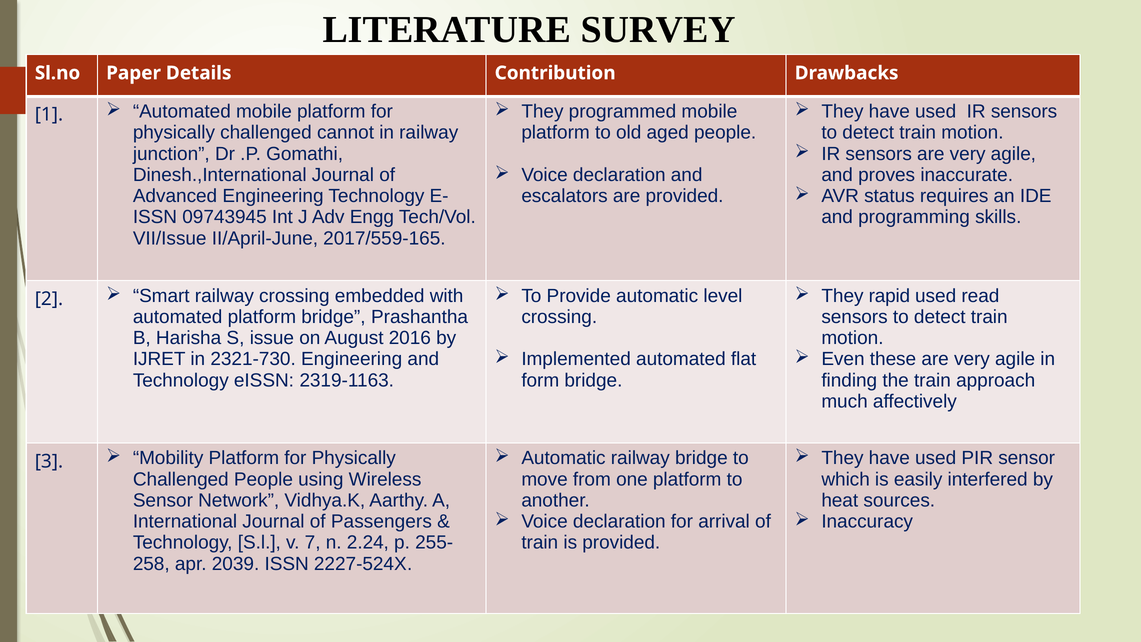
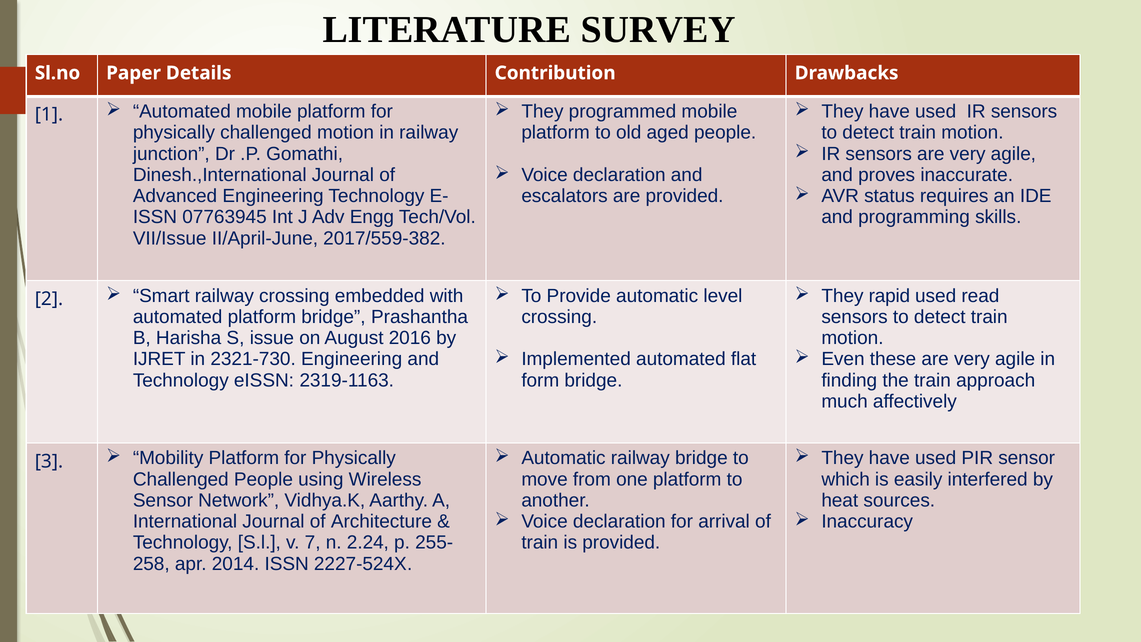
challenged cannot: cannot -> motion
09743945: 09743945 -> 07763945
2017/559-165: 2017/559-165 -> 2017/559-382
Passengers: Passengers -> Architecture
2039: 2039 -> 2014
